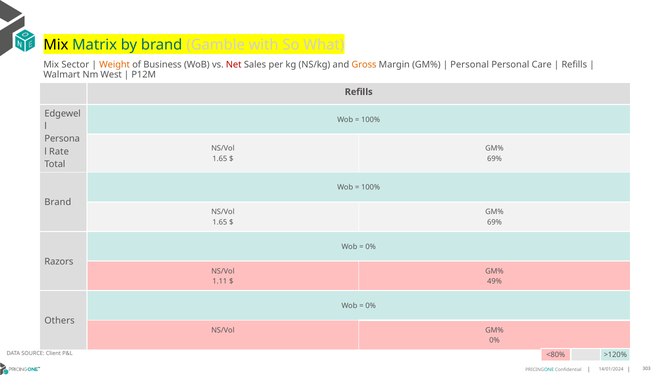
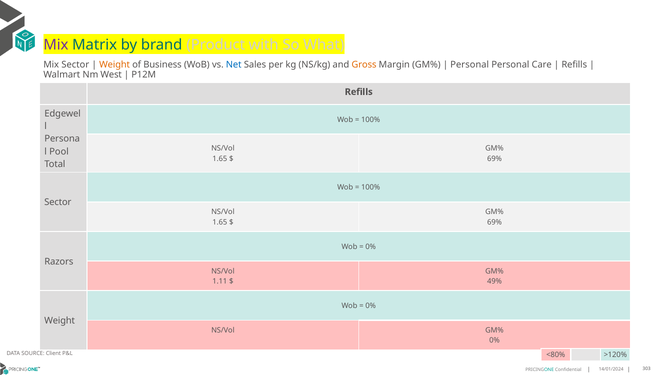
Mix at (56, 45) colour: black -> purple
Gamble: Gamble -> Product
Net colour: red -> blue
Rate: Rate -> Pool
Brand at (58, 203): Brand -> Sector
Others at (60, 321): Others -> Weight
